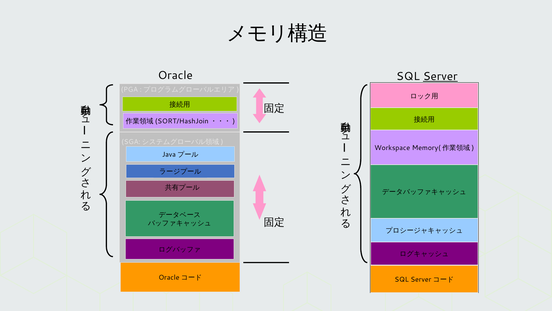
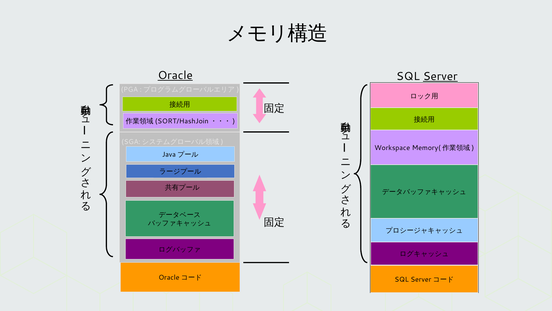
Oracle underline: none -> present
